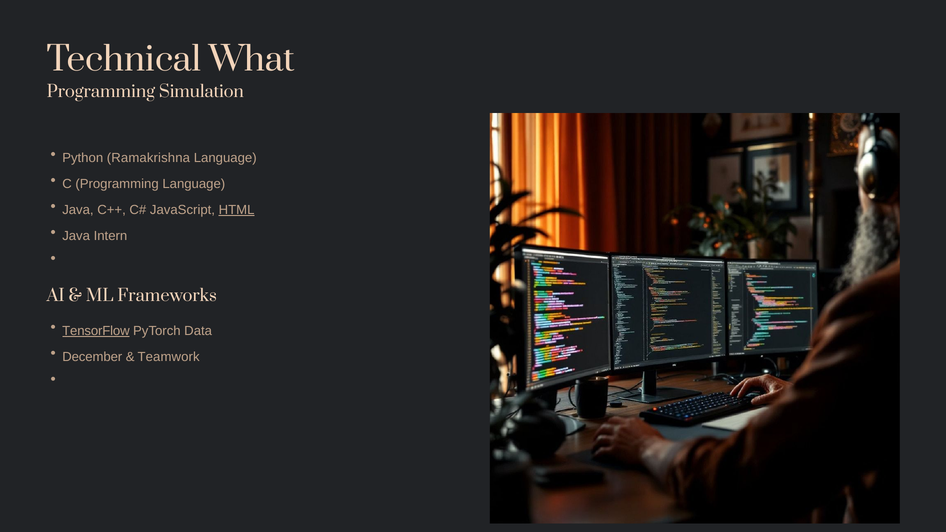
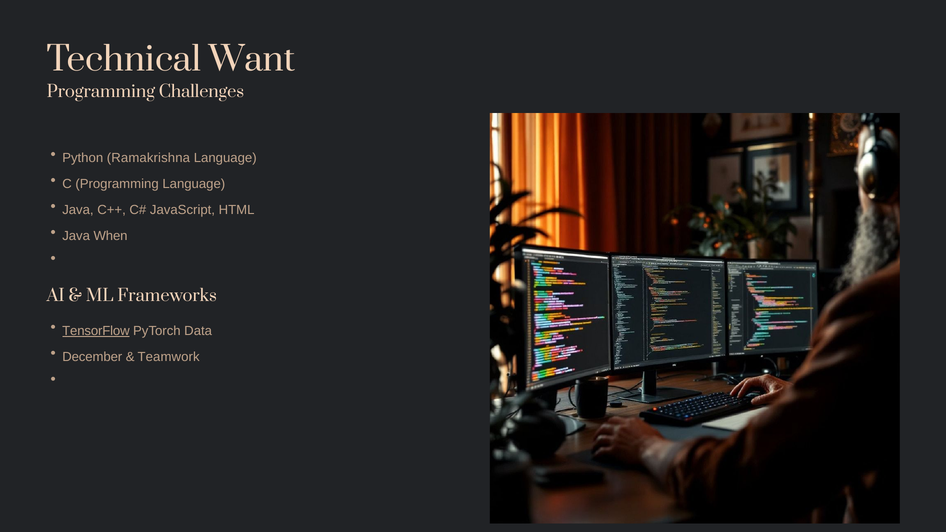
What: What -> Want
Simulation: Simulation -> Challenges
HTML underline: present -> none
Intern: Intern -> When
